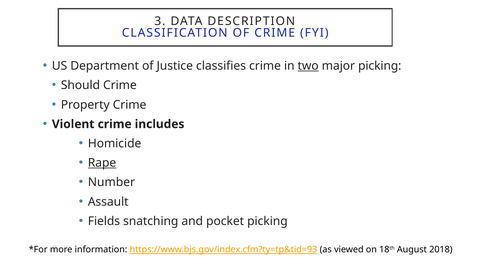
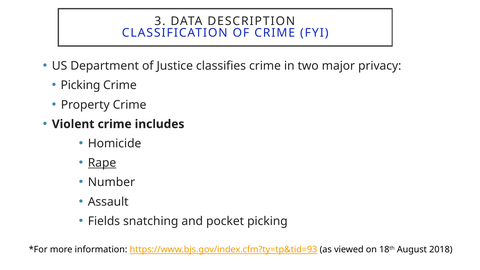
two underline: present -> none
major picking: picking -> privacy
Should at (80, 85): Should -> Picking
